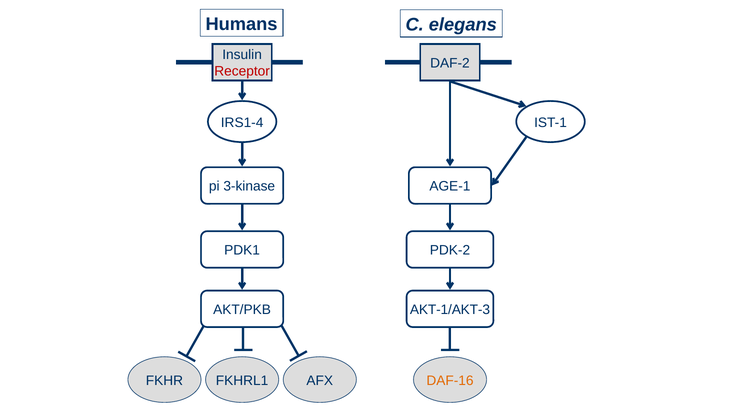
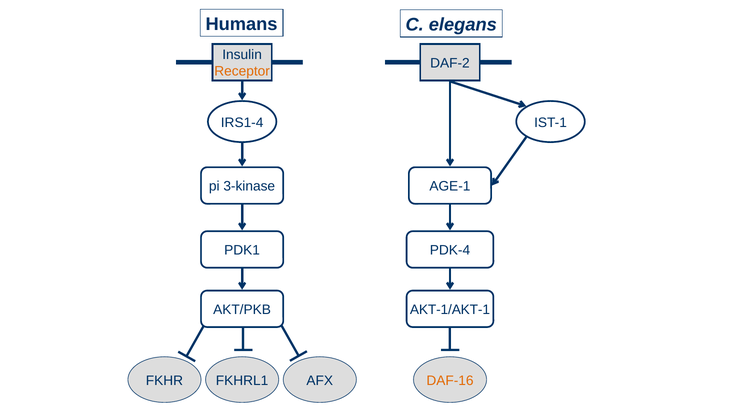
Receptor colour: red -> orange
PDK-2: PDK-2 -> PDK-4
AKT-1/AKT-3: AKT-1/AKT-3 -> AKT-1/AKT-1
